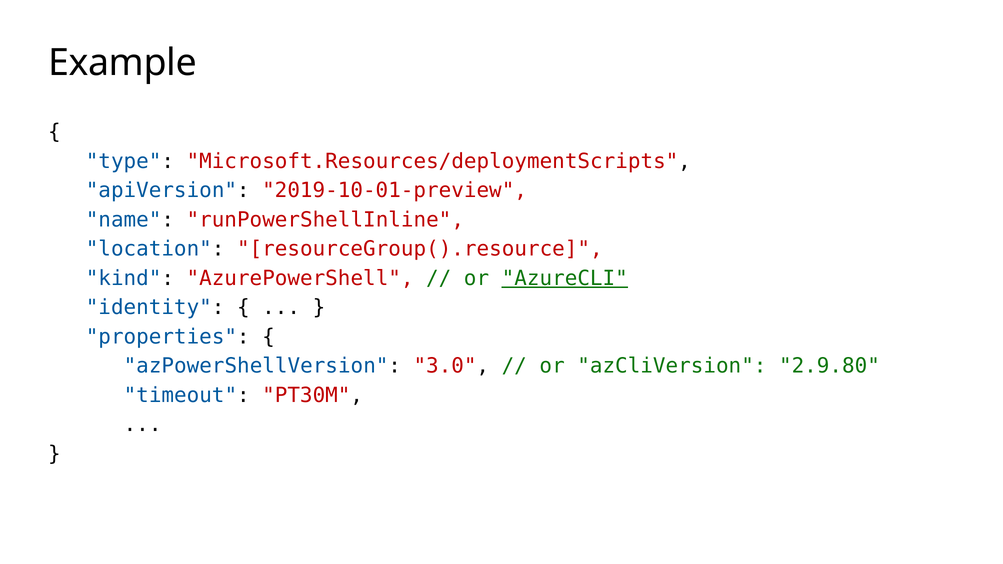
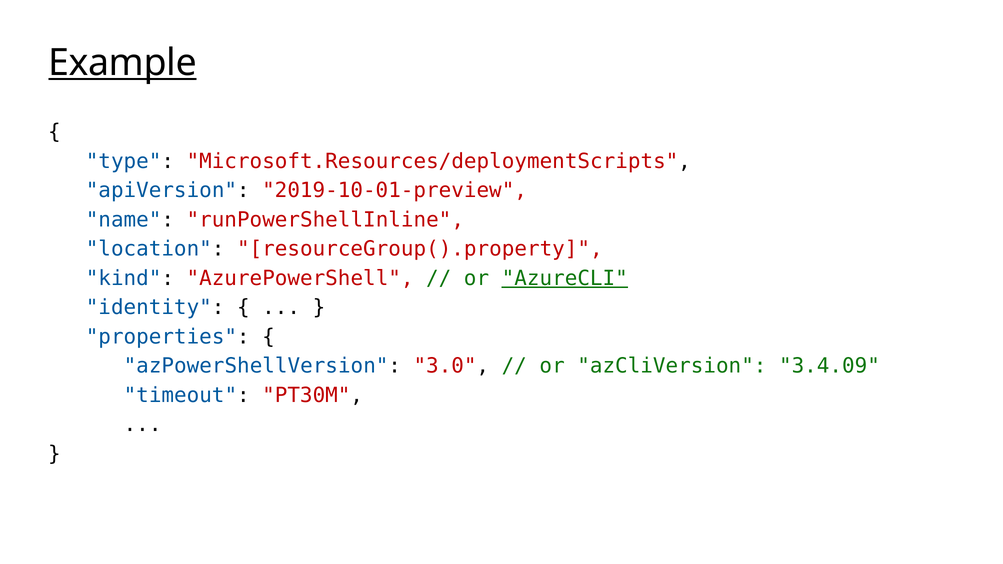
Example underline: none -> present
resourceGroup().resource: resourceGroup().resource -> resourceGroup().property
2.9.80: 2.9.80 -> 3.4.09
